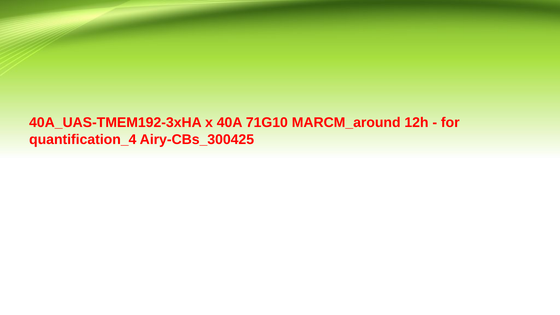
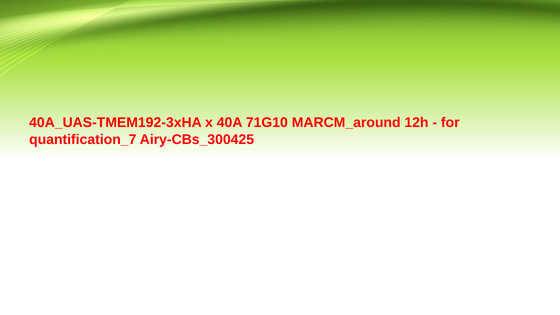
quantification_4: quantification_4 -> quantification_7
